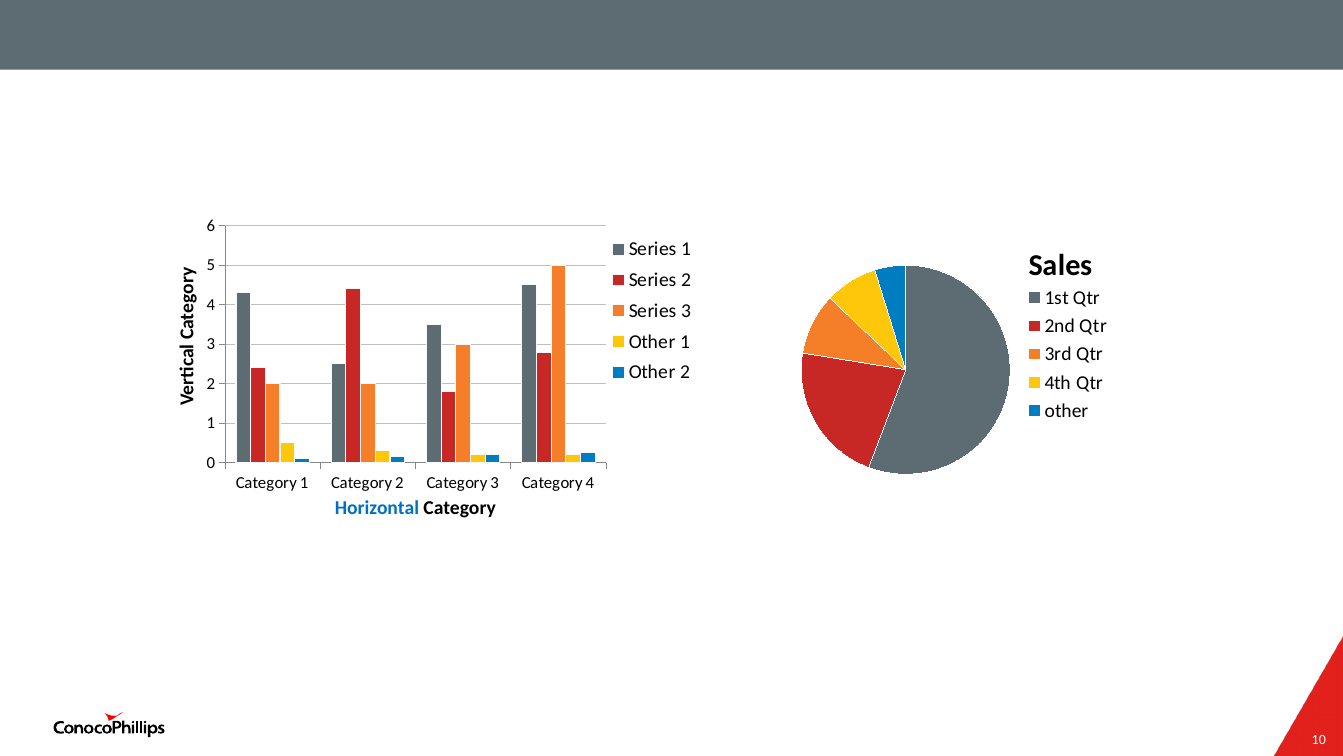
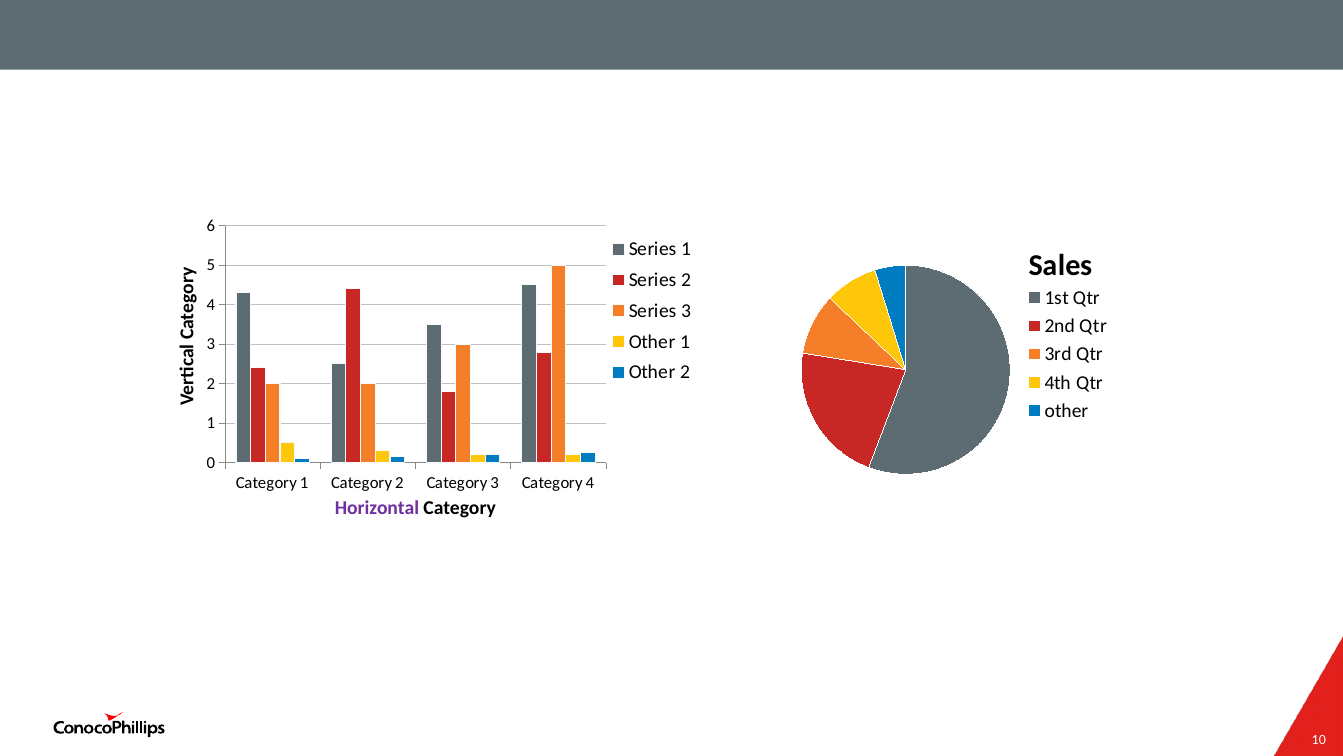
Horizontal colour: blue -> purple
